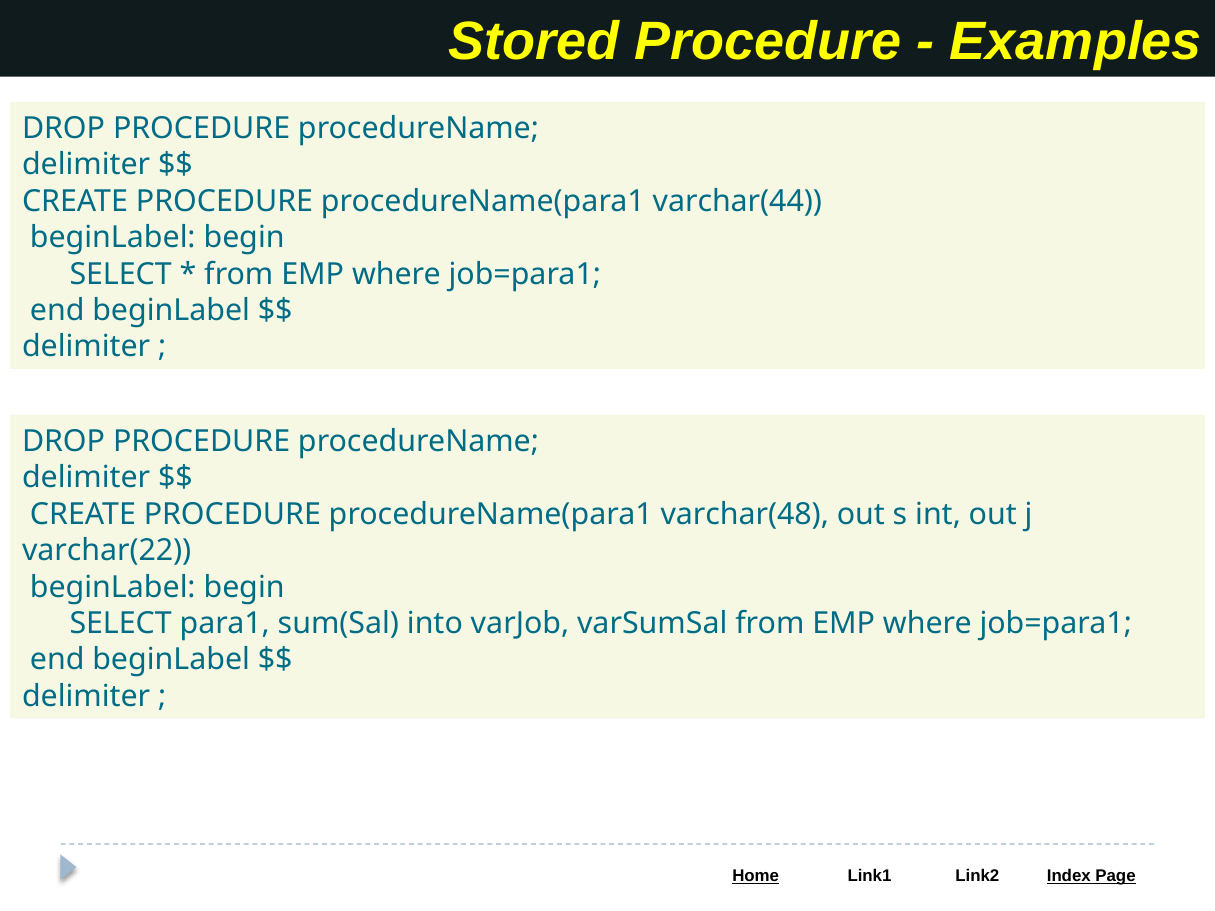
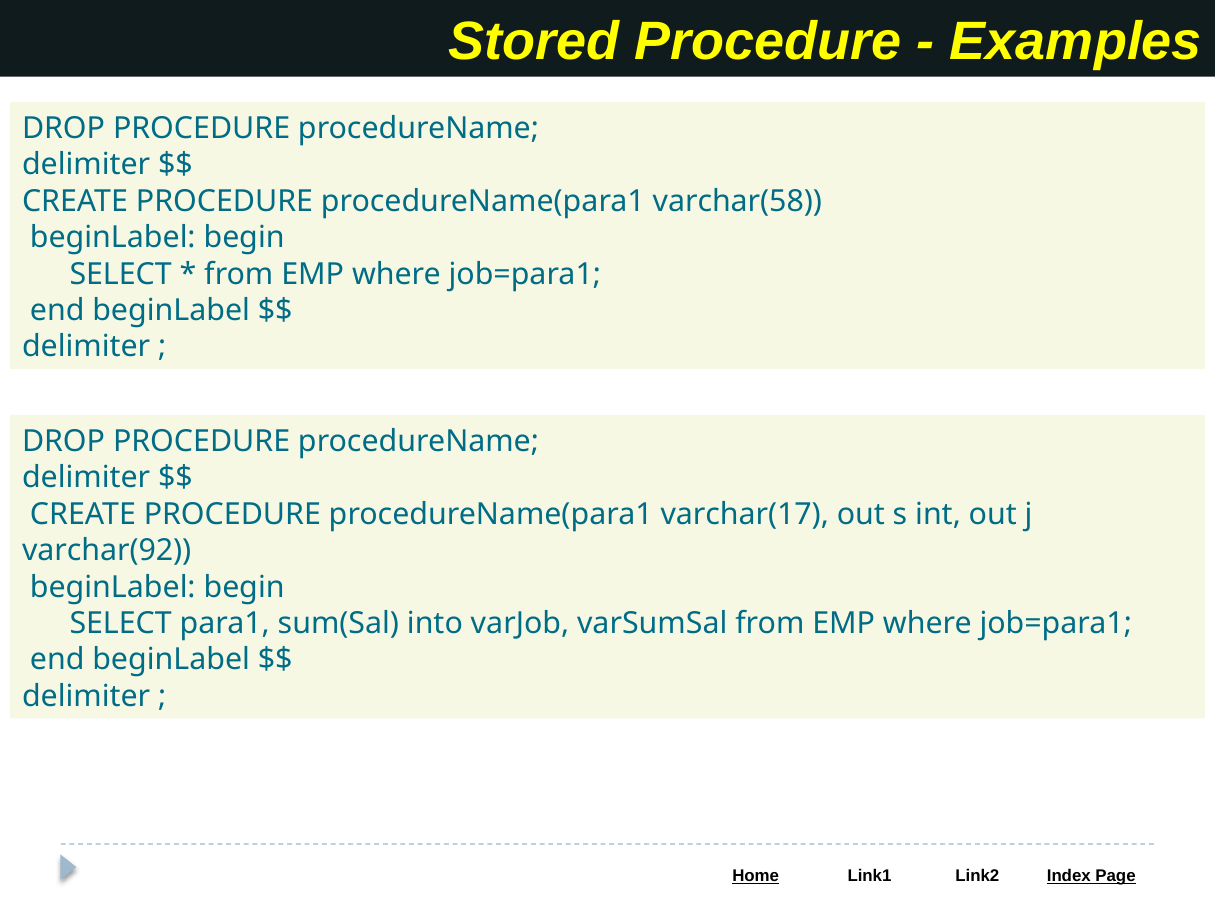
varchar(44: varchar(44 -> varchar(58
varchar(48: varchar(48 -> varchar(17
varchar(22: varchar(22 -> varchar(92
